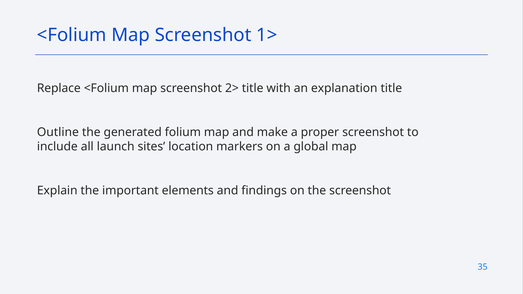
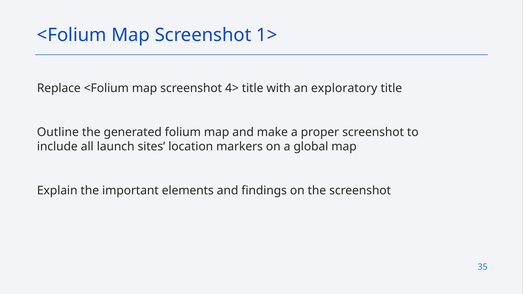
2>: 2> -> 4>
explanation: explanation -> exploratory
